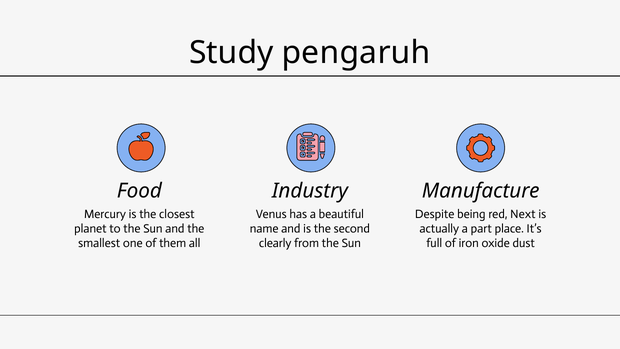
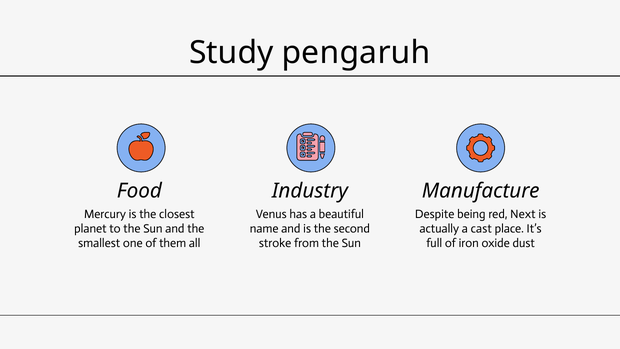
part: part -> cast
clearly: clearly -> stroke
